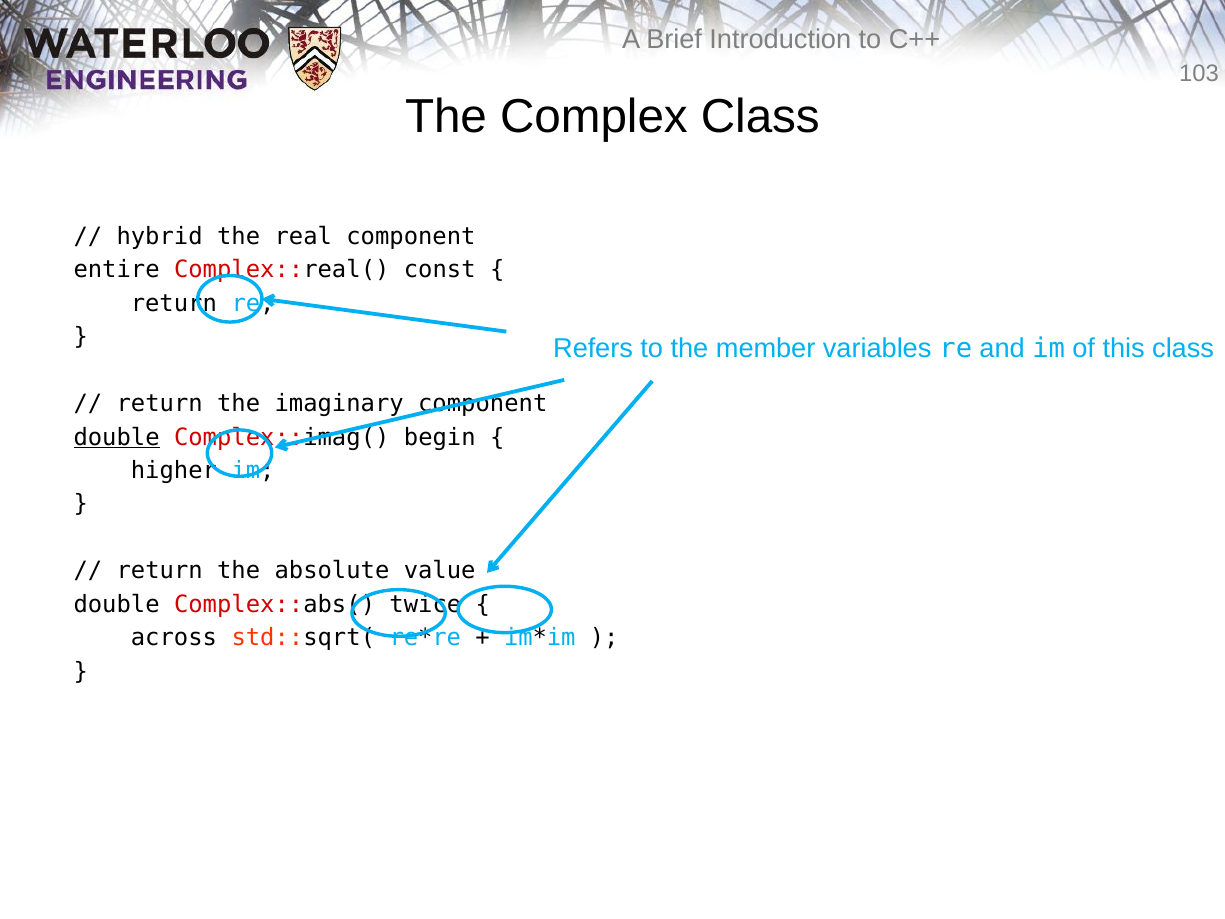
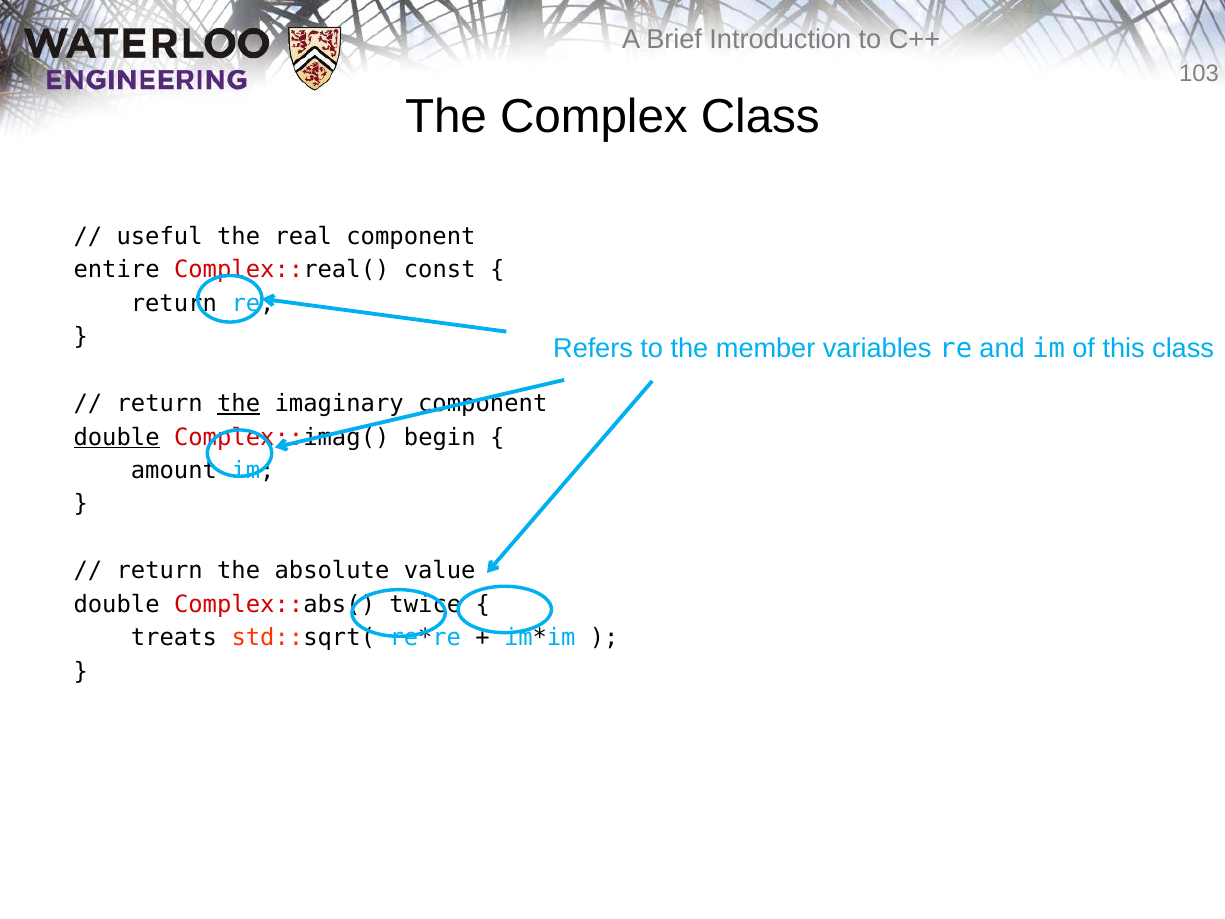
hybrid: hybrid -> useful
the at (239, 404) underline: none -> present
higher: higher -> amount
across: across -> treats
